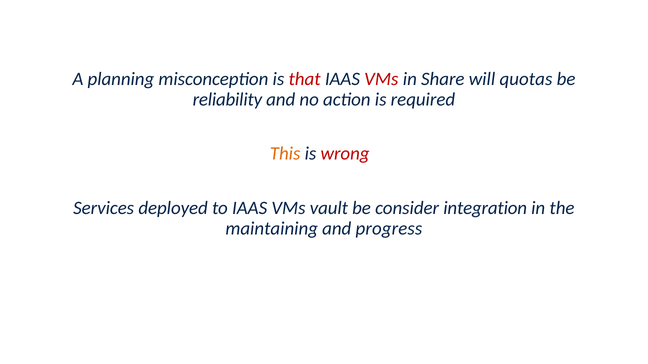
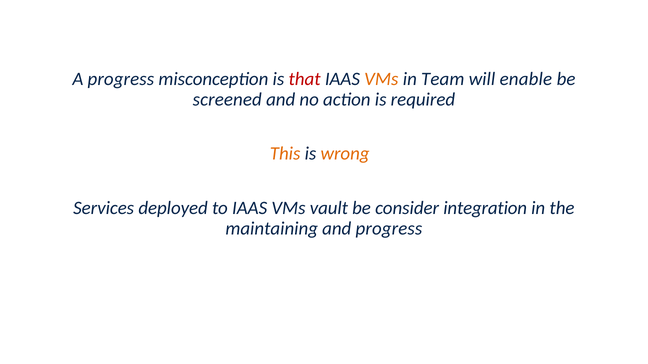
A planning: planning -> progress
VMs at (381, 79) colour: red -> orange
Share: Share -> Team
quotas: quotas -> enable
reliability: reliability -> screened
wrong colour: red -> orange
